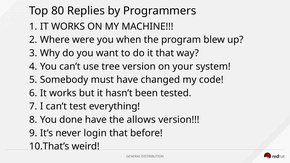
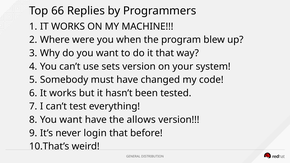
80: 80 -> 66
tree: tree -> sets
done at (71, 120): done -> want
